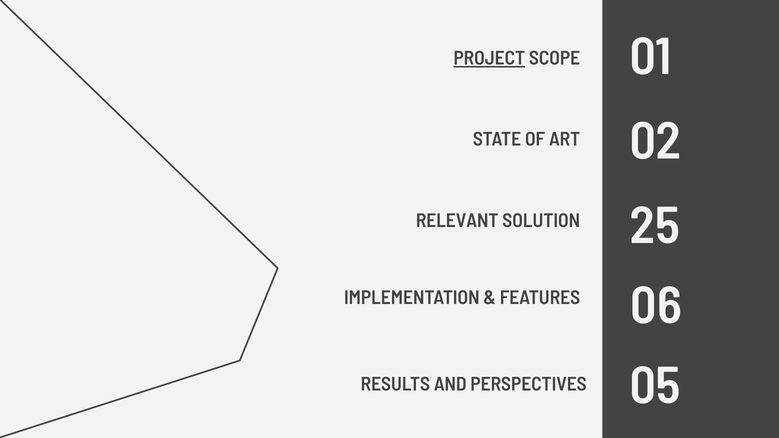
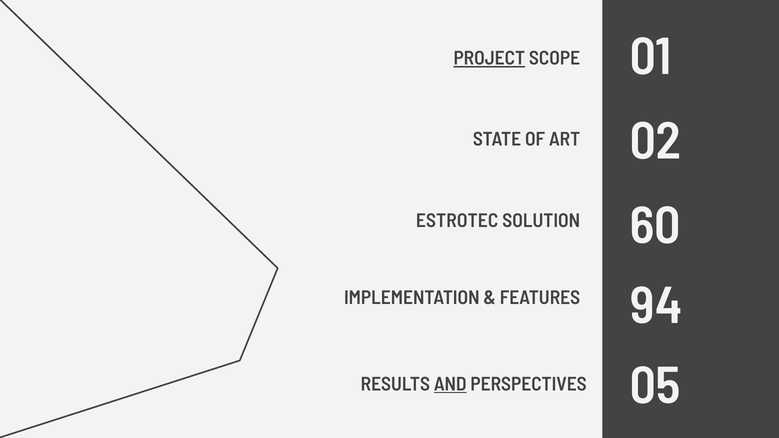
RELEVANT: RELEVANT -> ESTROTEC
25: 25 -> 60
06: 06 -> 94
AND underline: none -> present
